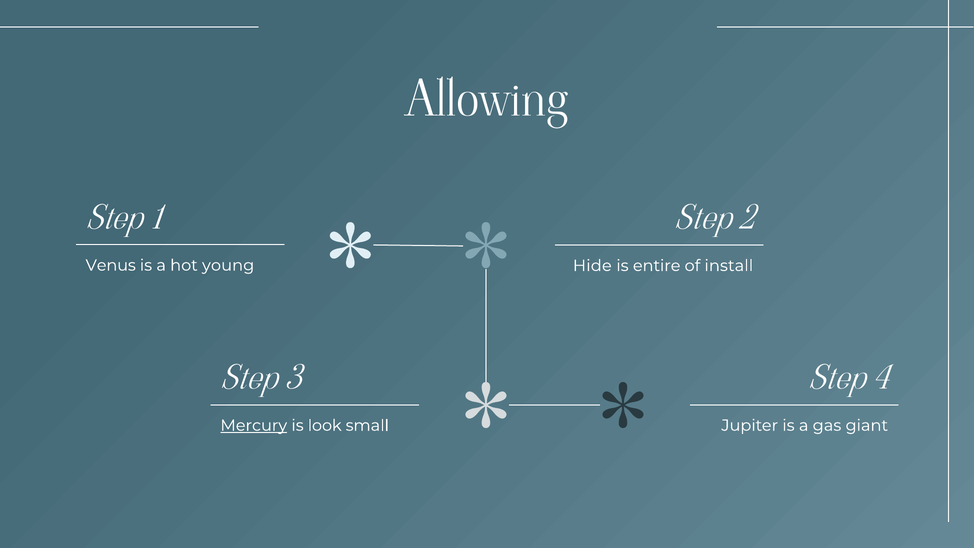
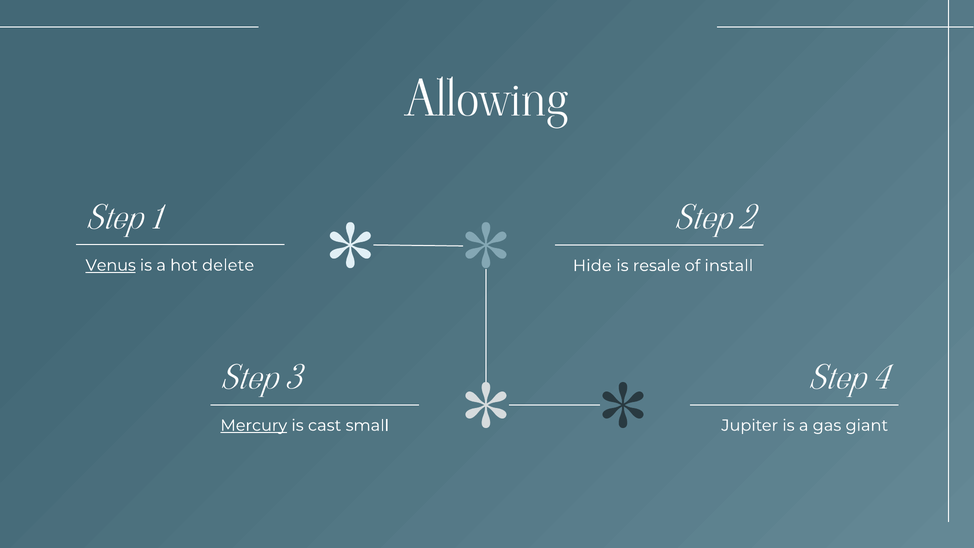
Venus underline: none -> present
young: young -> delete
entire: entire -> resale
look: look -> cast
